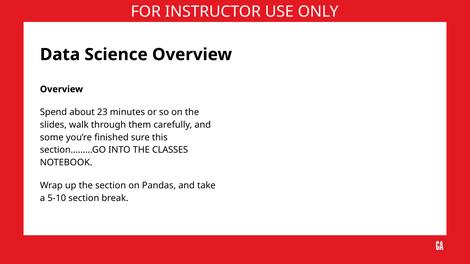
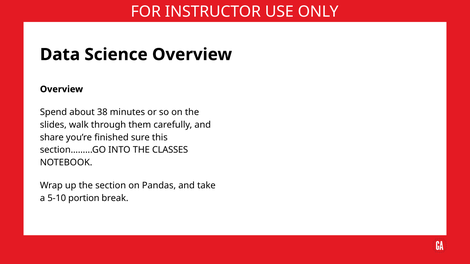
23: 23 -> 38
some: some -> share
5-10 section: section -> portion
